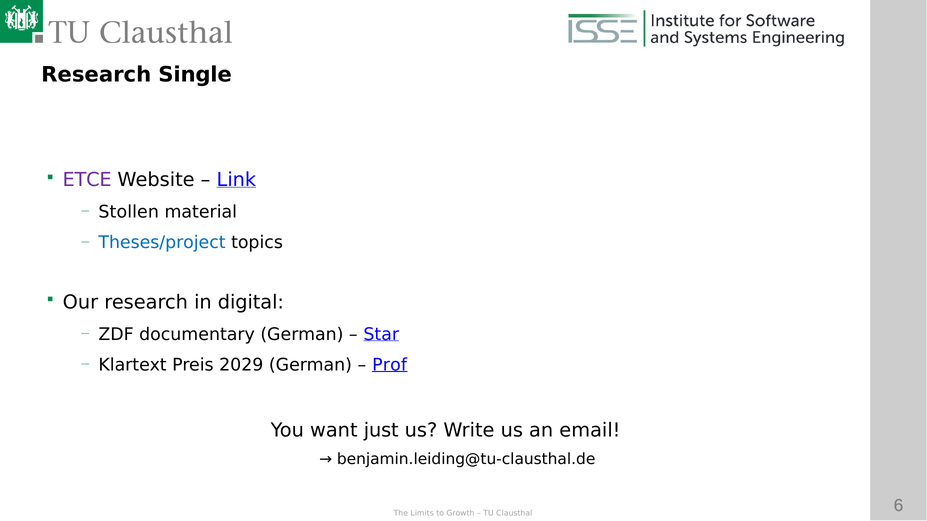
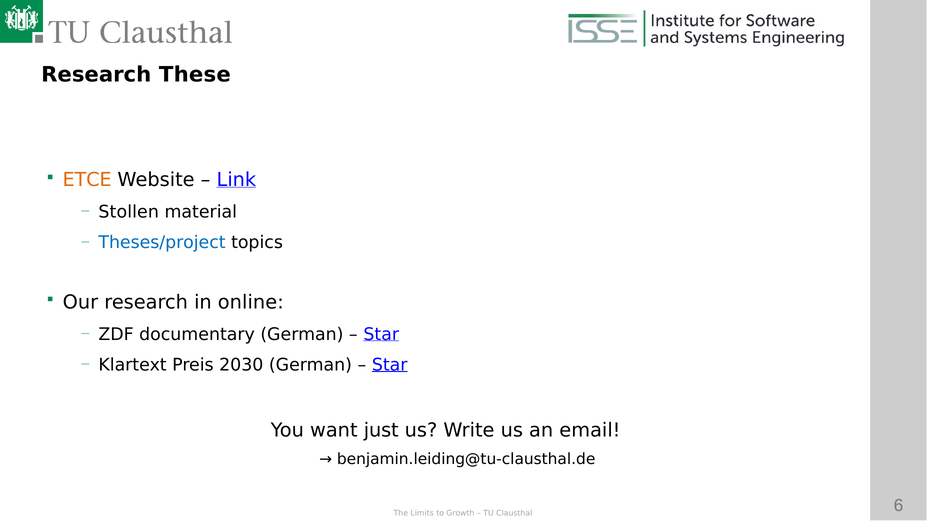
Single: Single -> These
ETCE colour: purple -> orange
digital: digital -> online
2029: 2029 -> 2030
Prof at (390, 365): Prof -> Star
